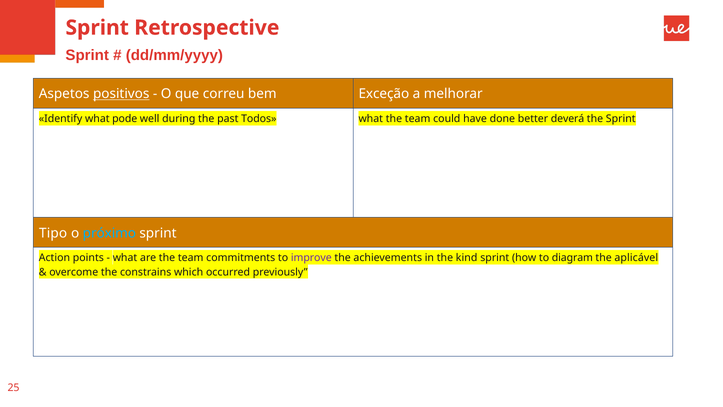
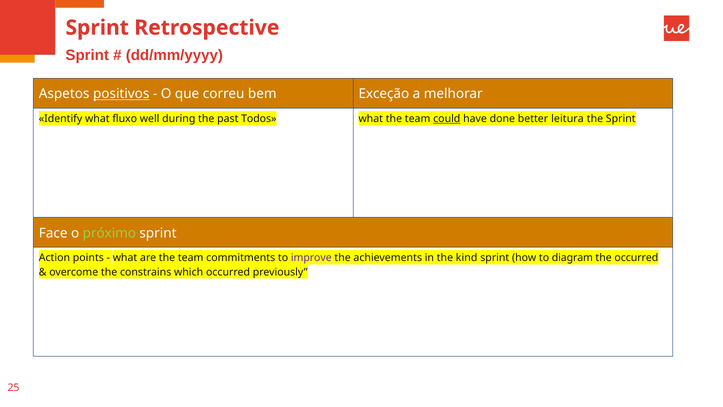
pode: pode -> fluxo
could underline: none -> present
deverá: deverá -> leitura
Tipo: Tipo -> Face
próximo colour: light blue -> light green
the aplicável: aplicável -> occurred
